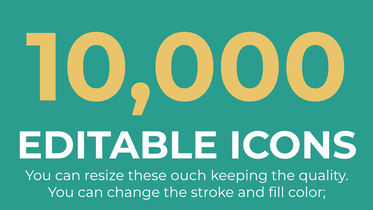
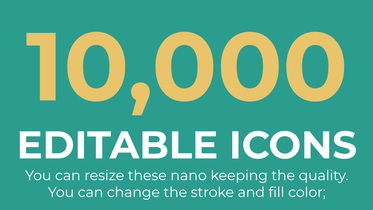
ouch: ouch -> nano
